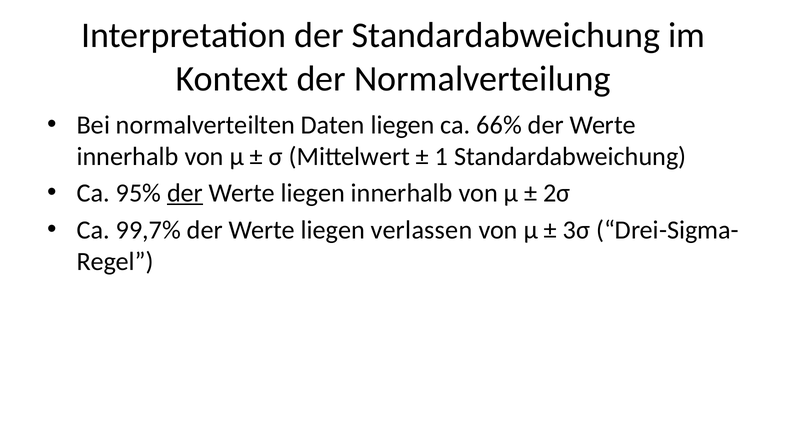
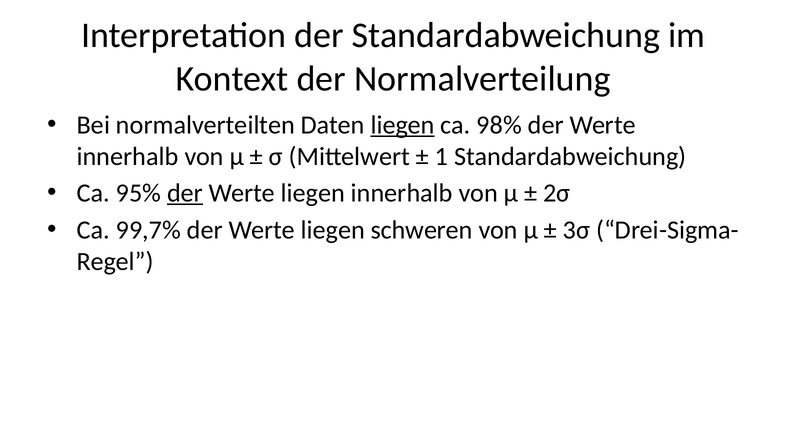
liegen at (403, 125) underline: none -> present
66%: 66% -> 98%
verlassen: verlassen -> schweren
